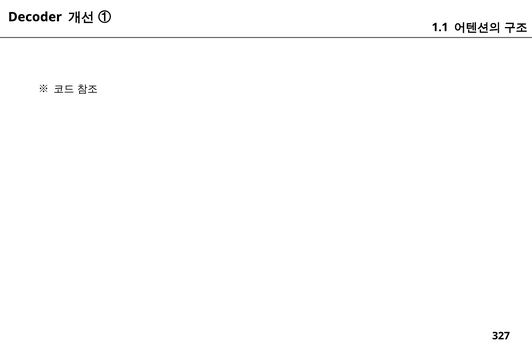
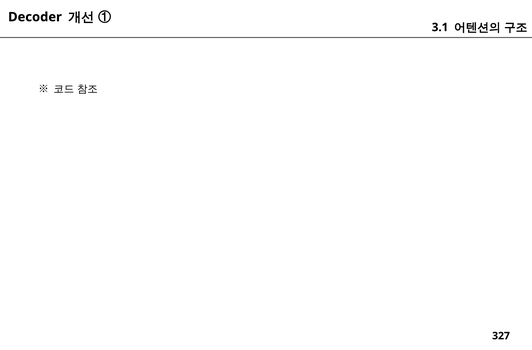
1.1: 1.1 -> 3.1
